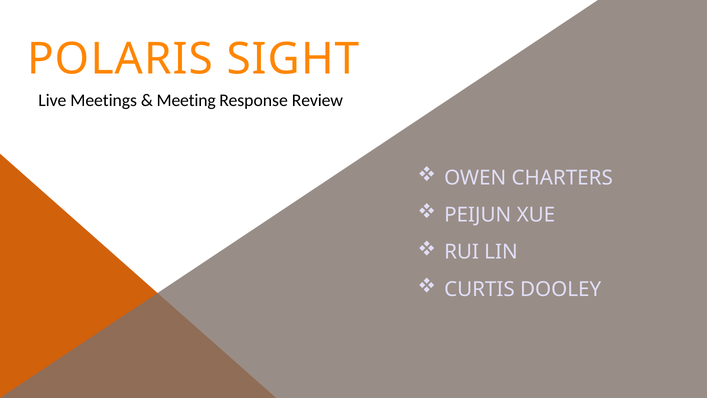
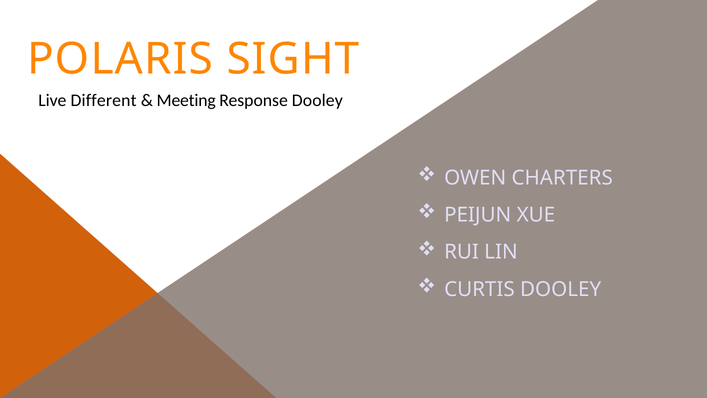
Meetings: Meetings -> Different
Response Review: Review -> Dooley
